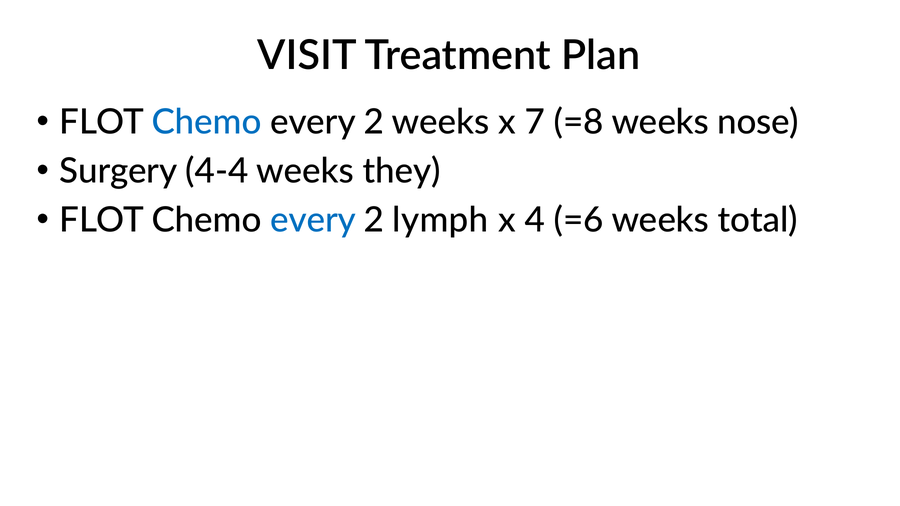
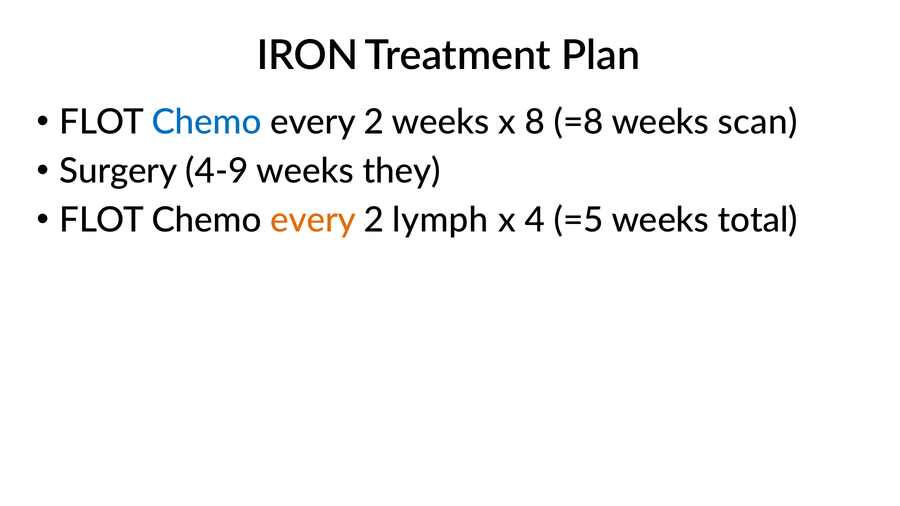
VISIT: VISIT -> IRON
7: 7 -> 8
nose: nose -> scan
4-4: 4-4 -> 4-9
every at (313, 221) colour: blue -> orange
=6: =6 -> =5
